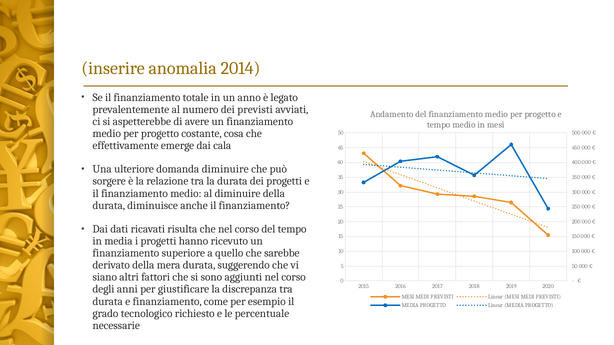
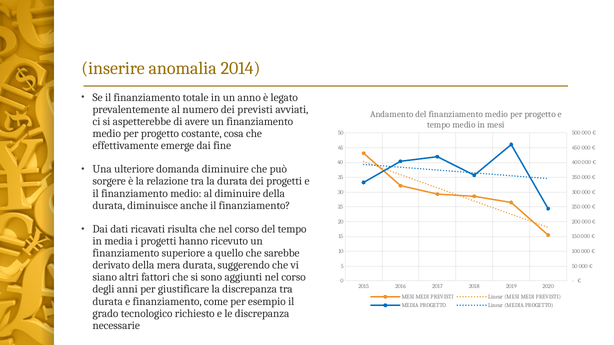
cala: cala -> fine
le percentuale: percentuale -> discrepanza
